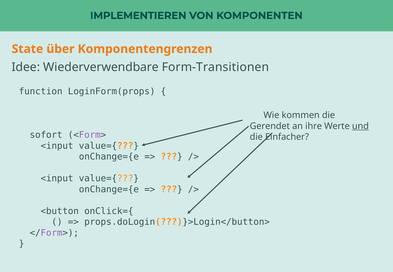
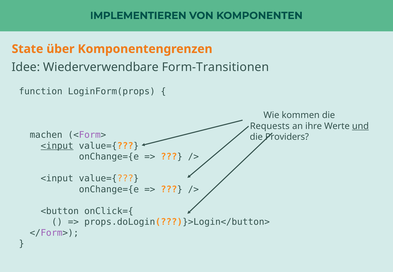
Gerendet: Gerendet -> Requests
sofort: sofort -> machen
Einfacher: Einfacher -> Providers
<input at (57, 146) underline: none -> present
